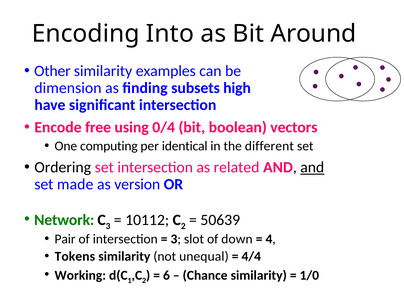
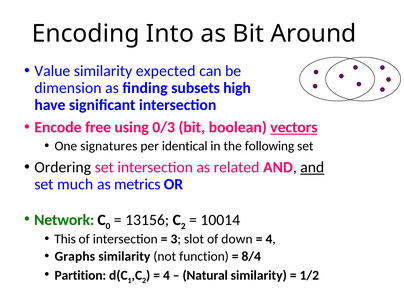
Other: Other -> Value
examples: examples -> expected
0/4: 0/4 -> 0/3
vectors underline: none -> present
computing: computing -> signatures
different: different -> following
made: made -> much
version: version -> metrics
3 at (108, 226): 3 -> 0
10112: 10112 -> 13156
50639: 50639 -> 10014
Pair: Pair -> This
Tokens: Tokens -> Graphs
unequal: unequal -> function
4/4: 4/4 -> 8/4
Working: Working -> Partition
6 at (166, 275): 6 -> 4
Chance: Chance -> Natural
1/0: 1/0 -> 1/2
